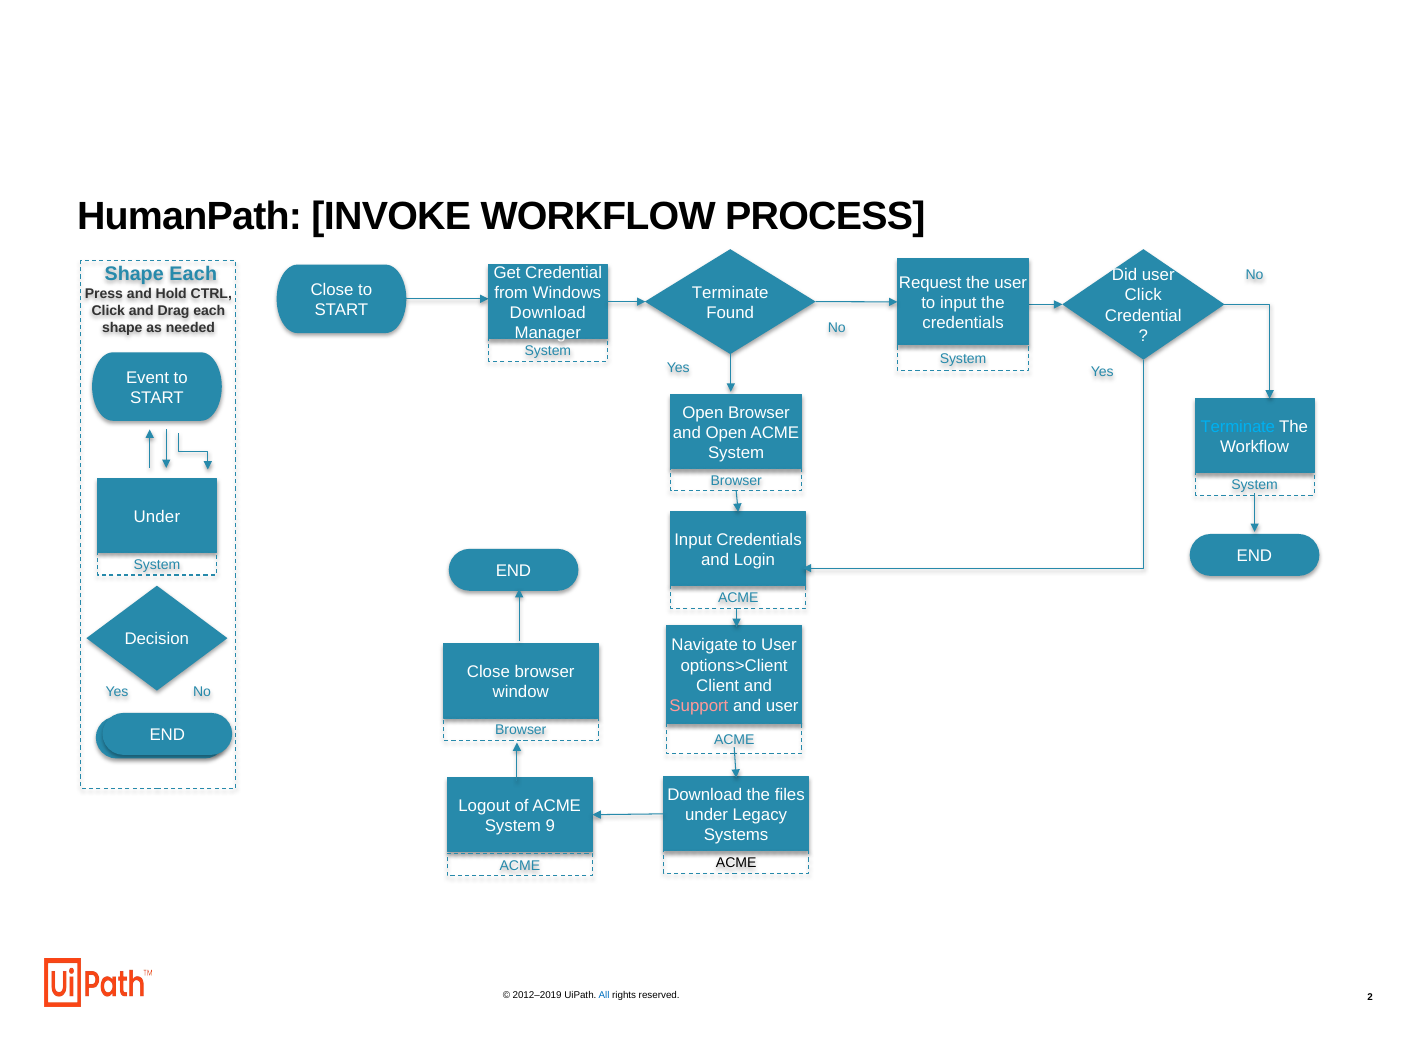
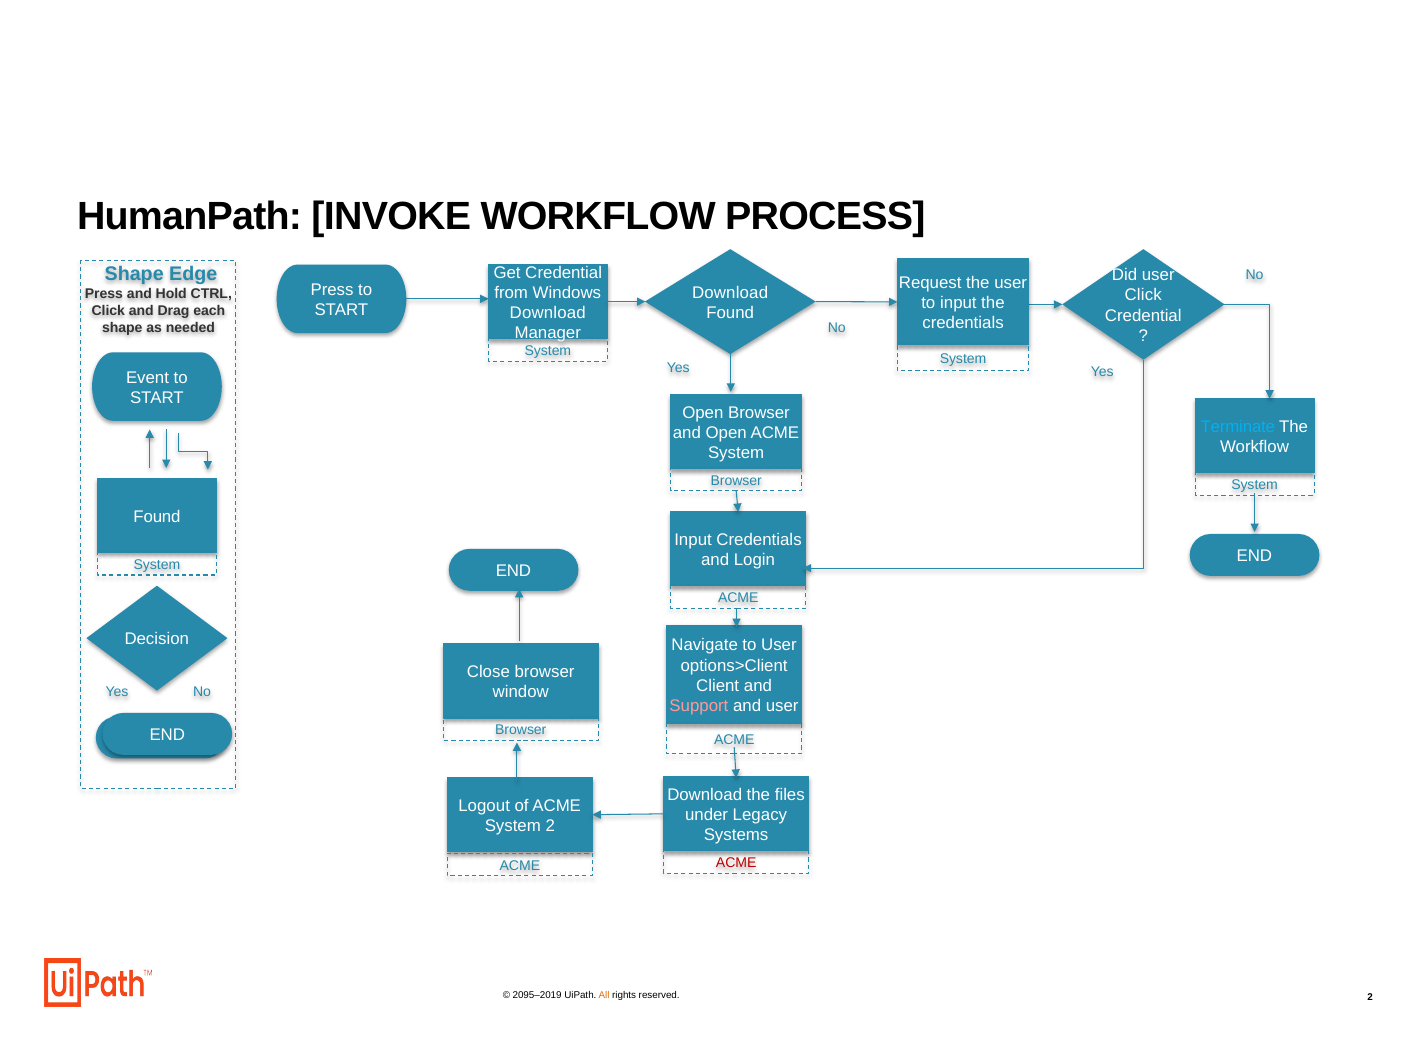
Shape Each: Each -> Edge
Close at (332, 290): Close -> Press
Terminate at (730, 293): Terminate -> Download
Under at (157, 517): Under -> Found
System 9: 9 -> 2
ACME at (736, 864) colour: black -> red
2012–2019: 2012–2019 -> 2095–2019
All colour: blue -> orange
